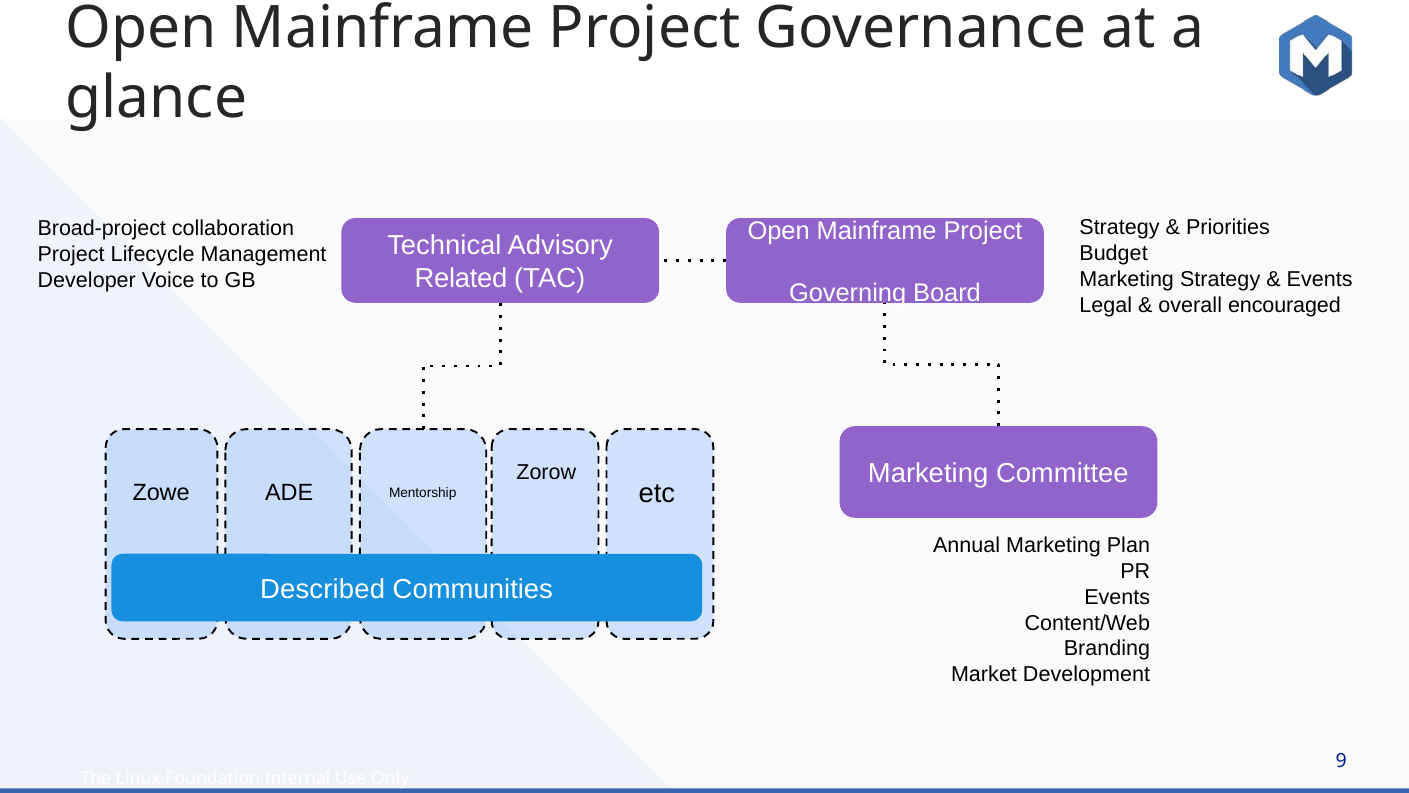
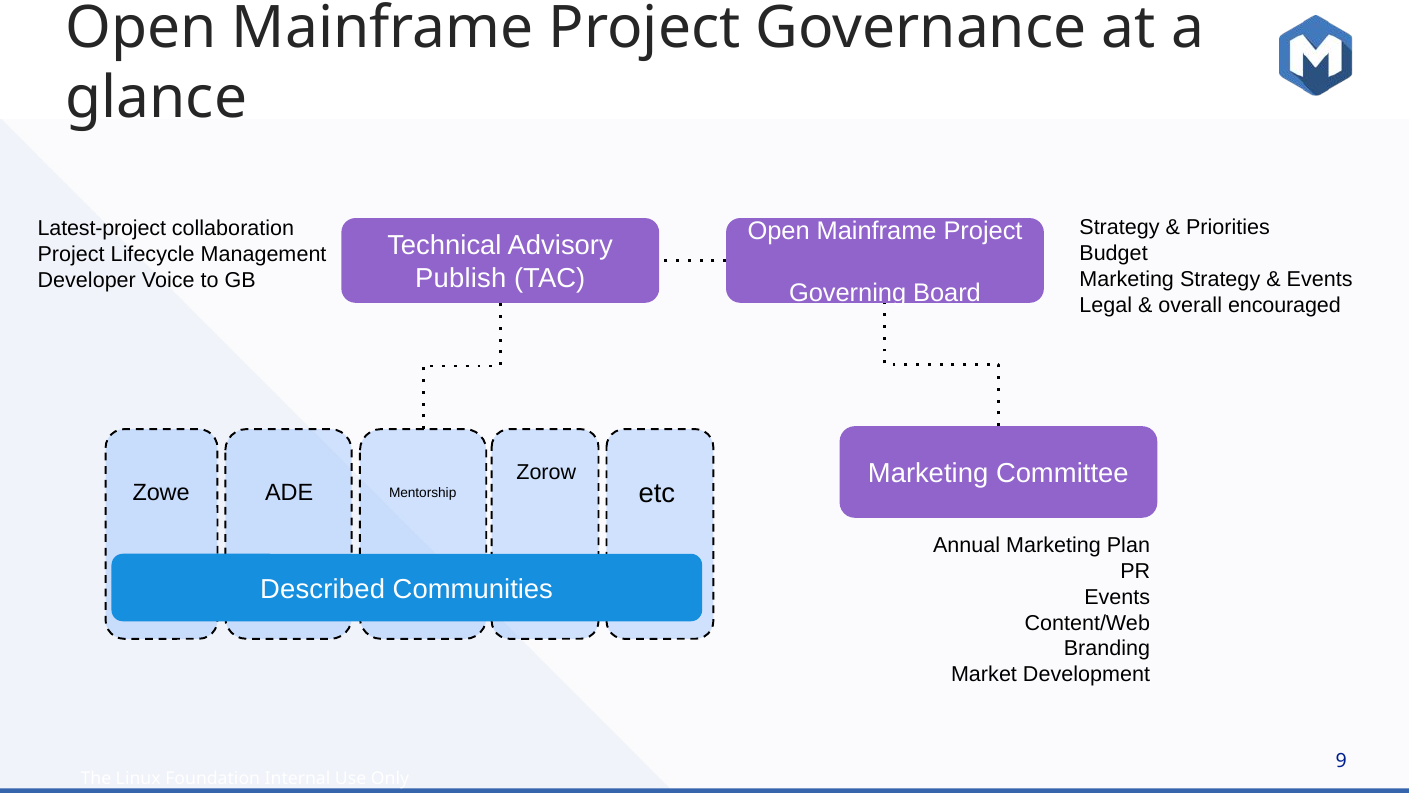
Broad-project: Broad-project -> Latest-project
Related: Related -> Publish
